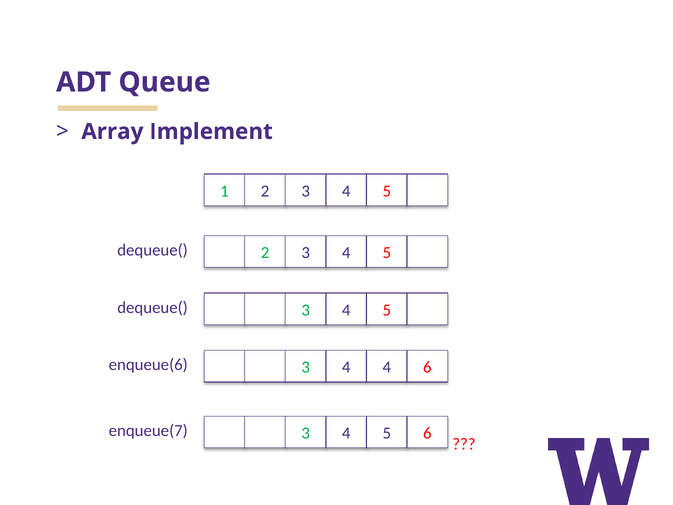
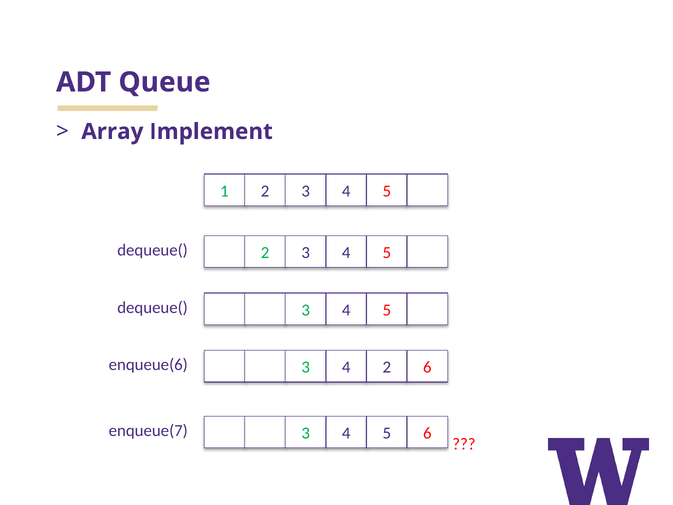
4 4: 4 -> 2
